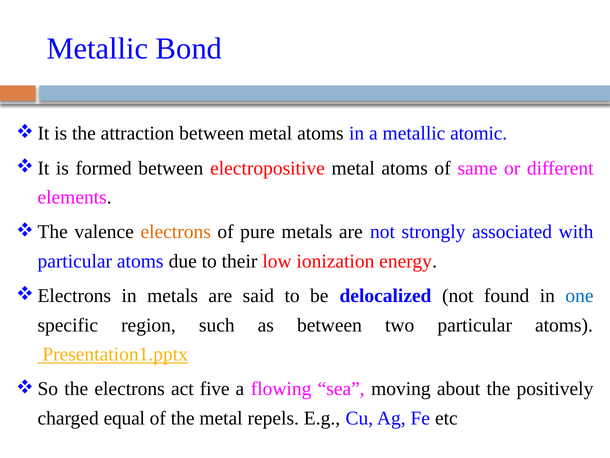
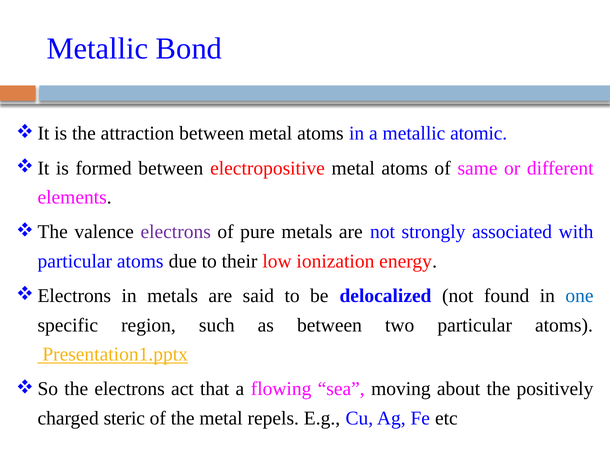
electrons at (176, 232) colour: orange -> purple
five: five -> that
equal: equal -> steric
